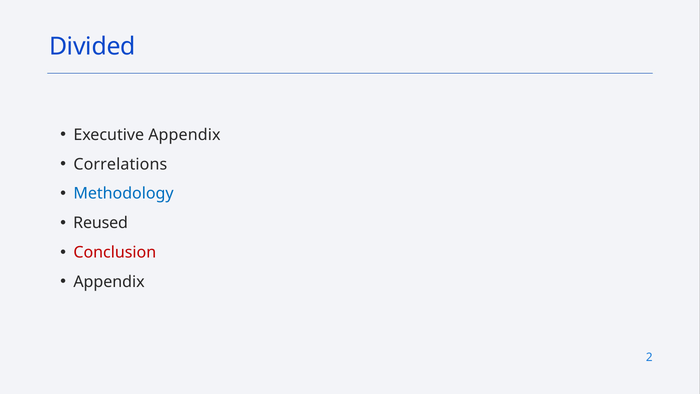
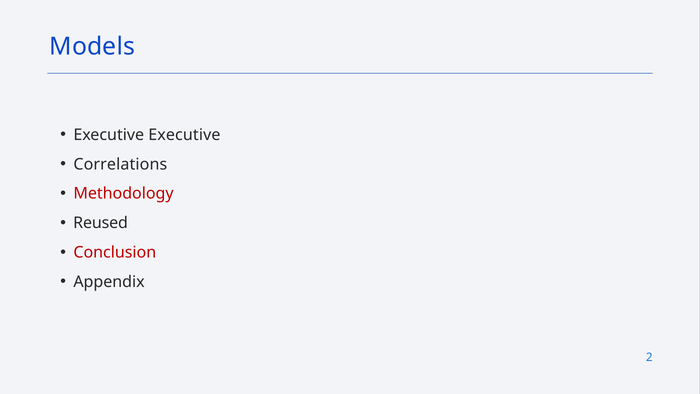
Divided: Divided -> Models
Executive Appendix: Appendix -> Executive
Methodology colour: blue -> red
